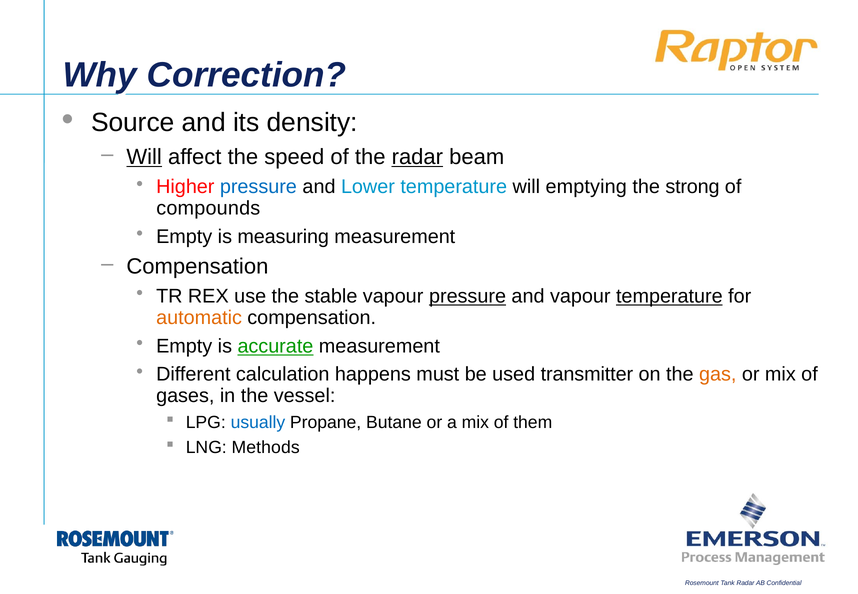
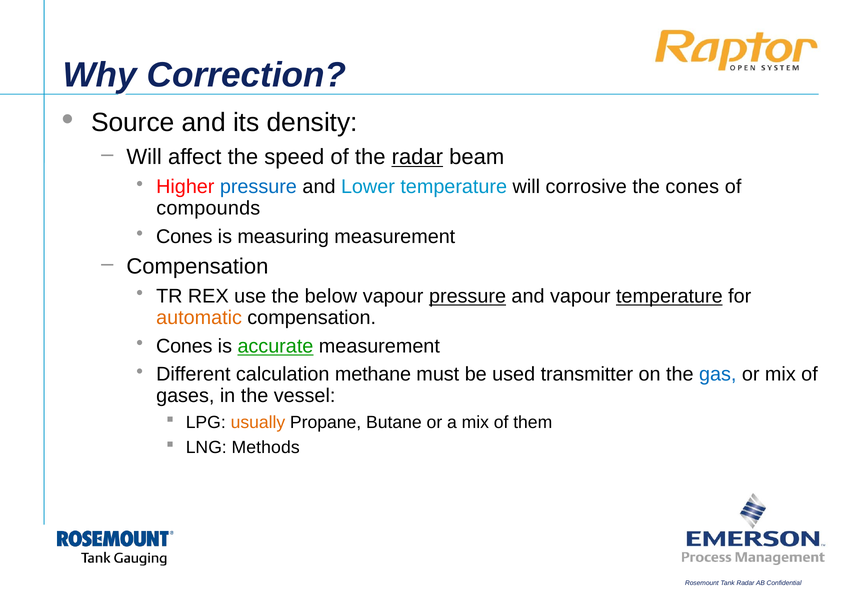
Will at (144, 157) underline: present -> none
emptying: emptying -> corrosive
the strong: strong -> cones
Empty at (184, 237): Empty -> Cones
stable: stable -> below
Empty at (184, 346): Empty -> Cones
happens: happens -> methane
gas colour: orange -> blue
usually colour: blue -> orange
